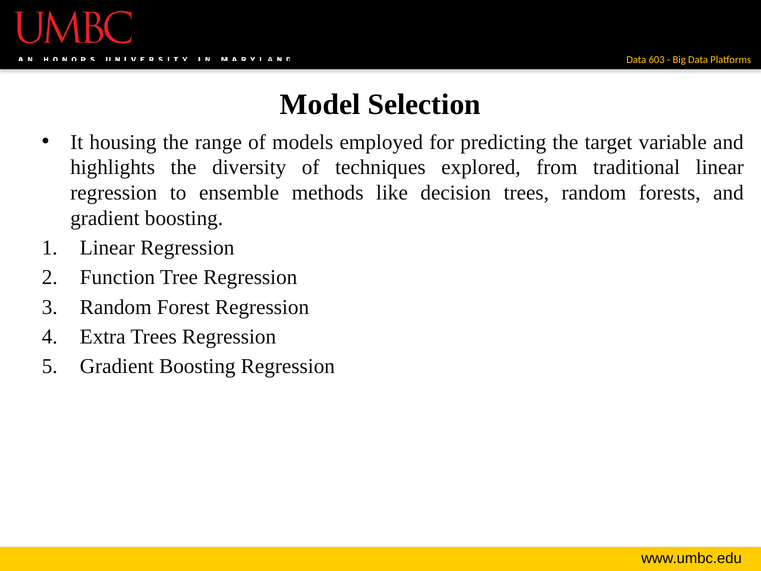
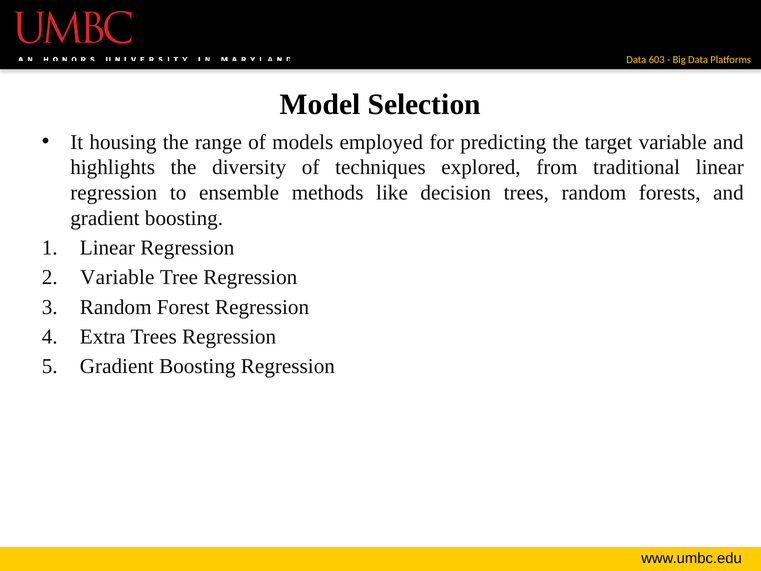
Function at (117, 277): Function -> Variable
